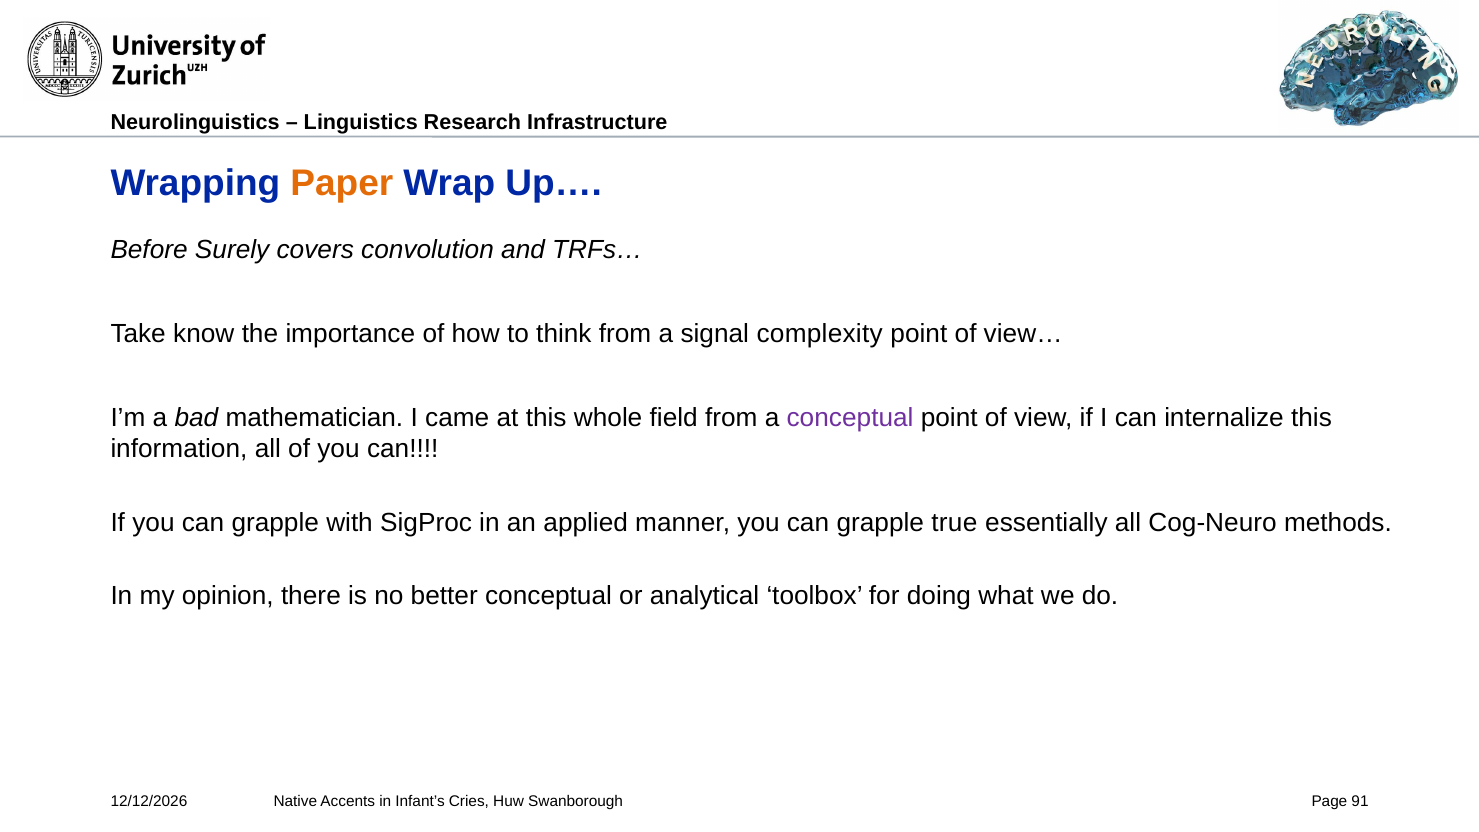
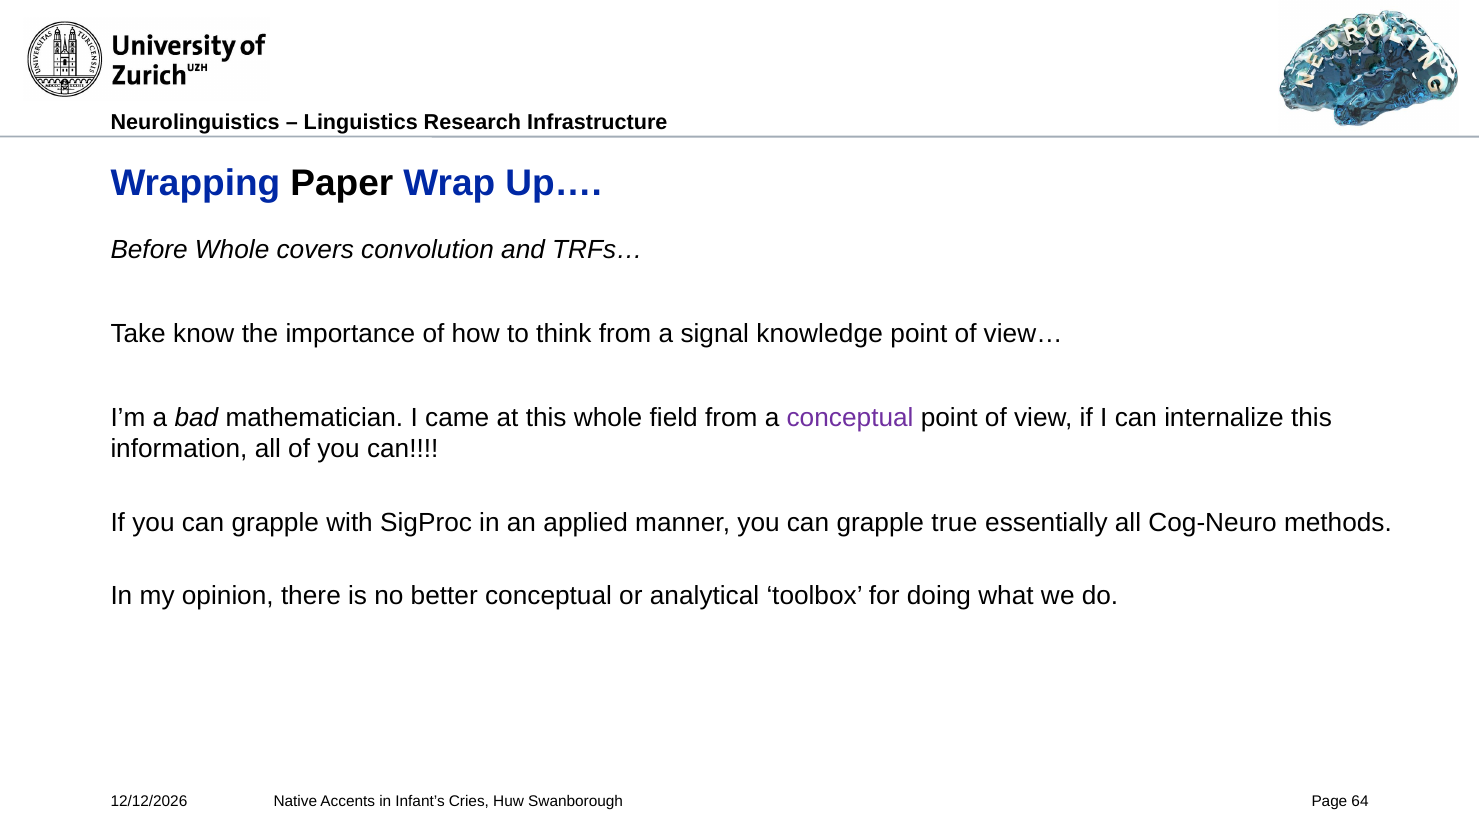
Paper colour: orange -> black
Before Surely: Surely -> Whole
complexity: complexity -> knowledge
91: 91 -> 64
